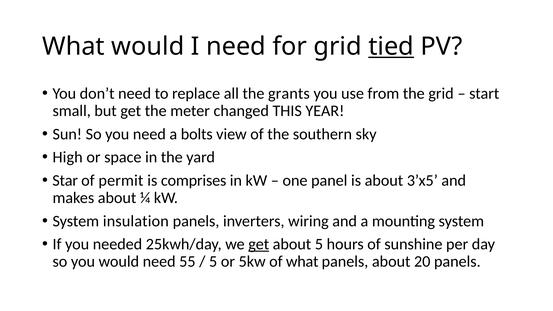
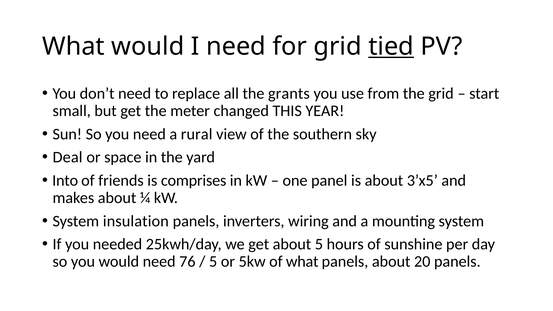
bolts: bolts -> rural
High: High -> Deal
Star: Star -> Into
permit: permit -> friends
get at (259, 244) underline: present -> none
55: 55 -> 76
